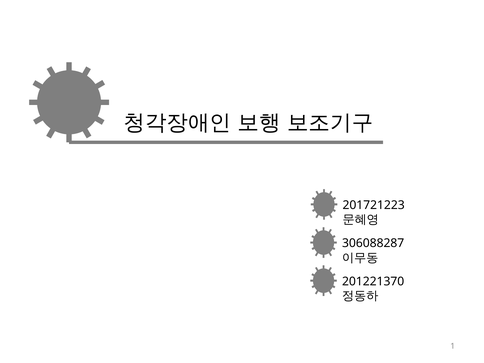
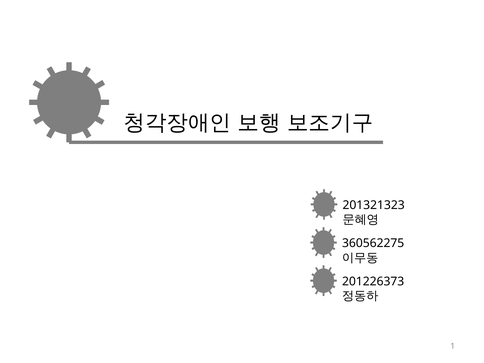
201721223: 201721223 -> 201321323
306088287: 306088287 -> 360562275
201221370: 201221370 -> 201226373
